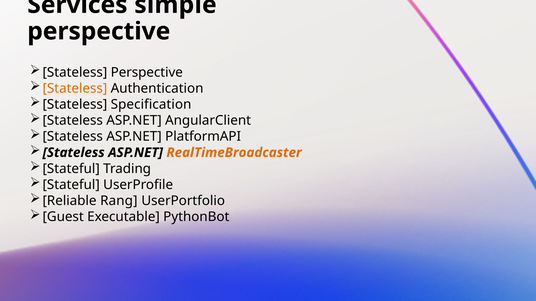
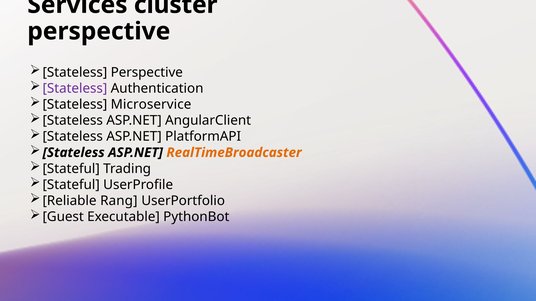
simple: simple -> cluster
Stateless at (75, 88) colour: orange -> purple
Specification: Specification -> Microservice
